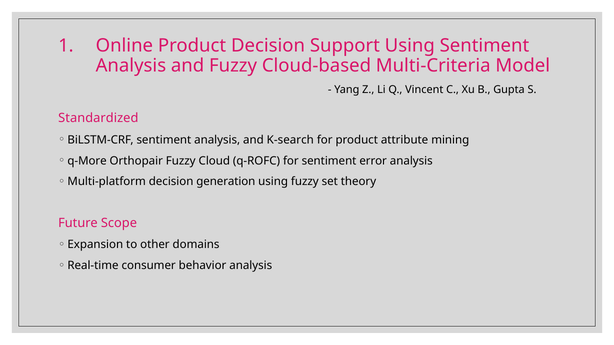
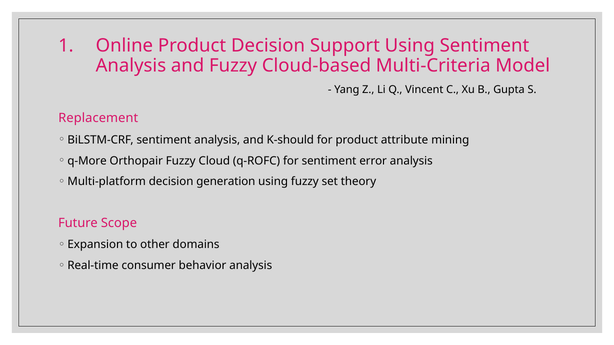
Standardized: Standardized -> Replacement
K-search: K-search -> K-should
